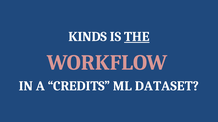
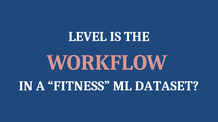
KINDS: KINDS -> LEVEL
THE underline: present -> none
CREDITS: CREDITS -> FITNESS
